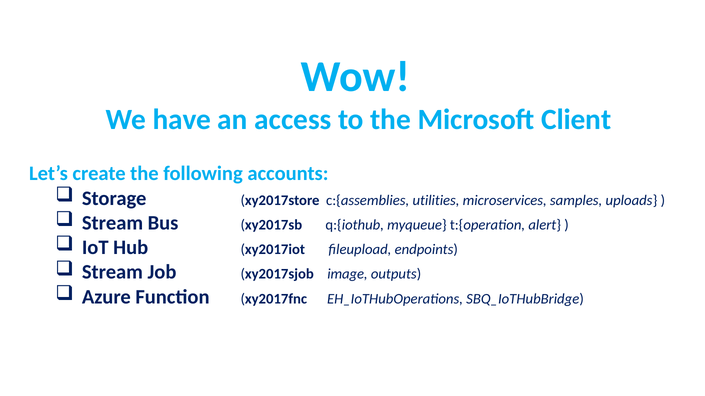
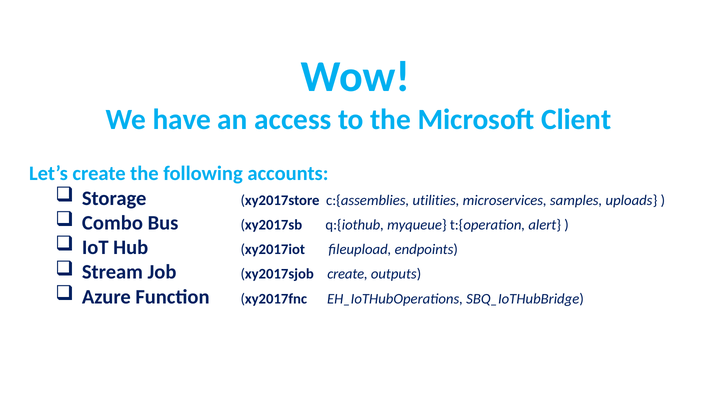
Stream at (113, 223): Stream -> Combo
xy2017sjob image: image -> create
